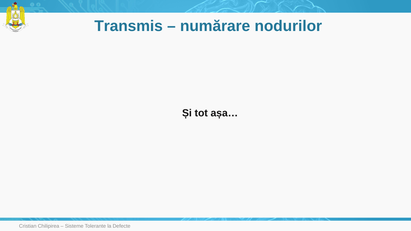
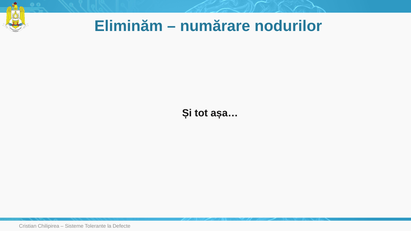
Transmis: Transmis -> Eliminăm
